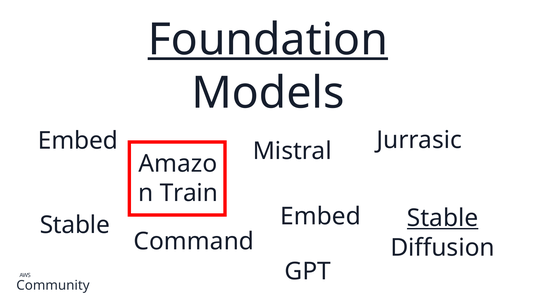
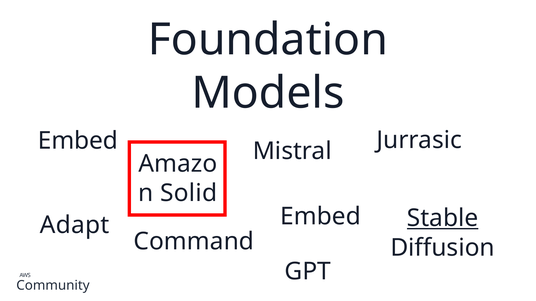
Foundation underline: present -> none
Train: Train -> Solid
Stable at (75, 225): Stable -> Adapt
